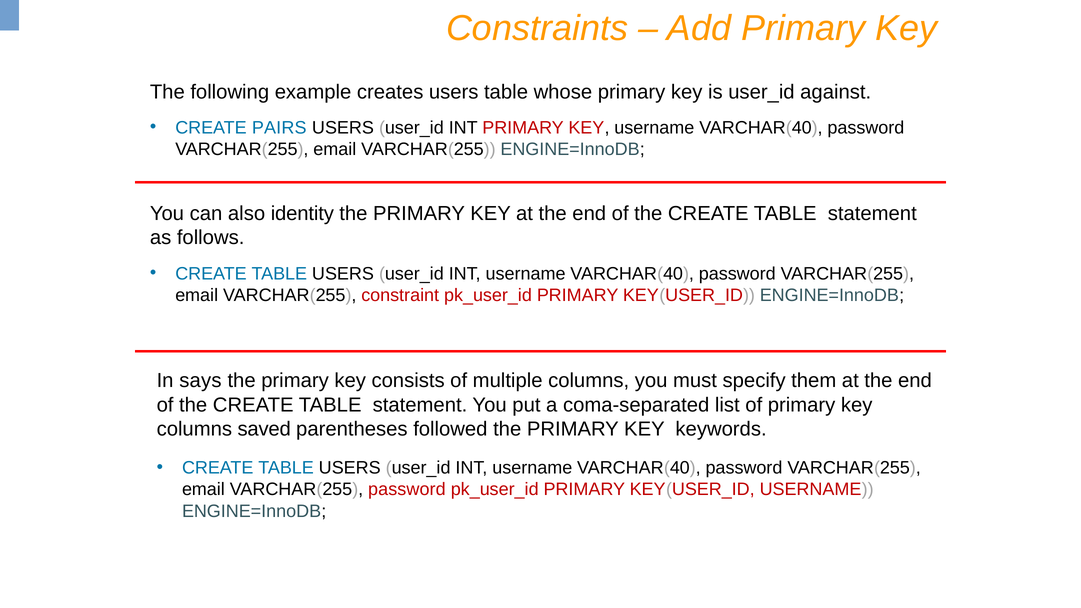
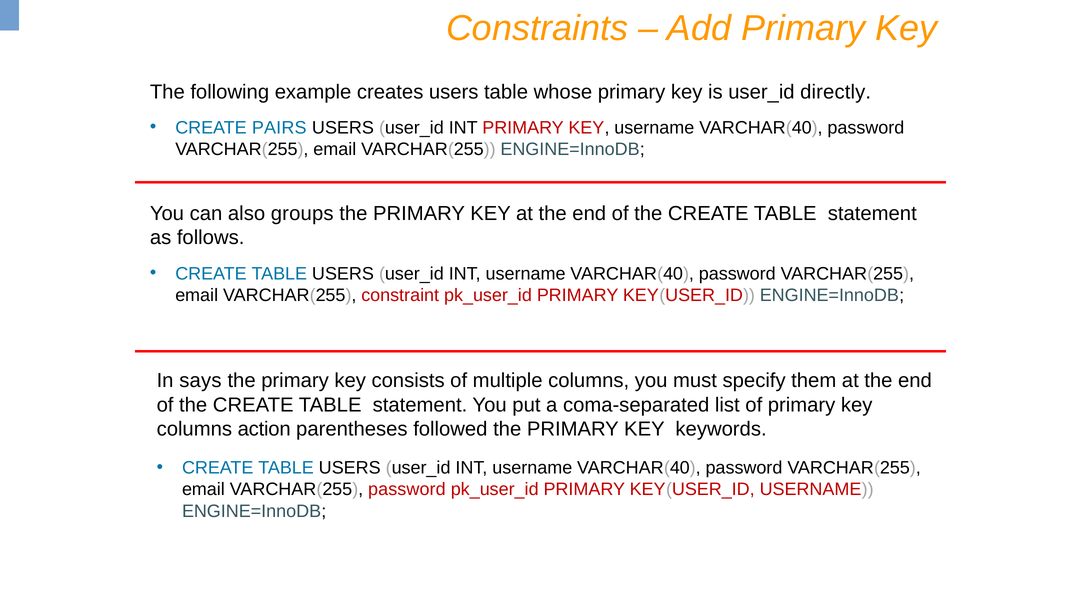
against: against -> directly
identity: identity -> groups
saved: saved -> action
